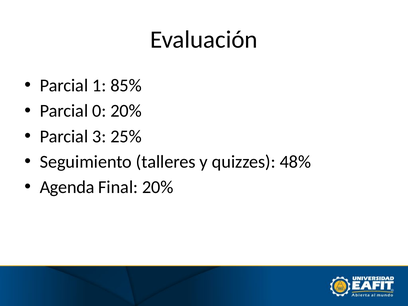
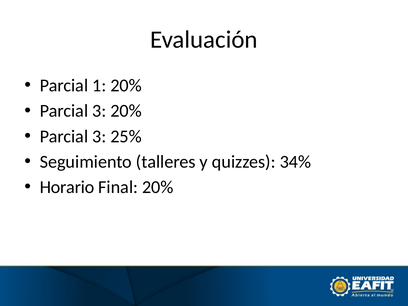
1 85%: 85% -> 20%
0 at (99, 111): 0 -> 3
48%: 48% -> 34%
Agenda: Agenda -> Horario
